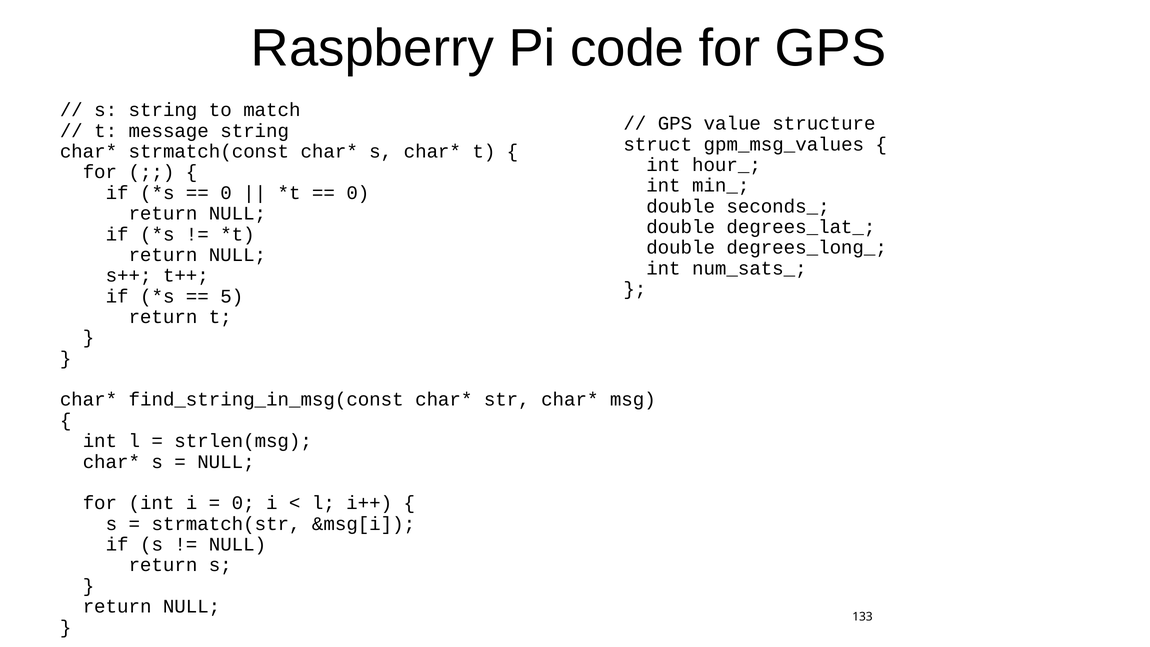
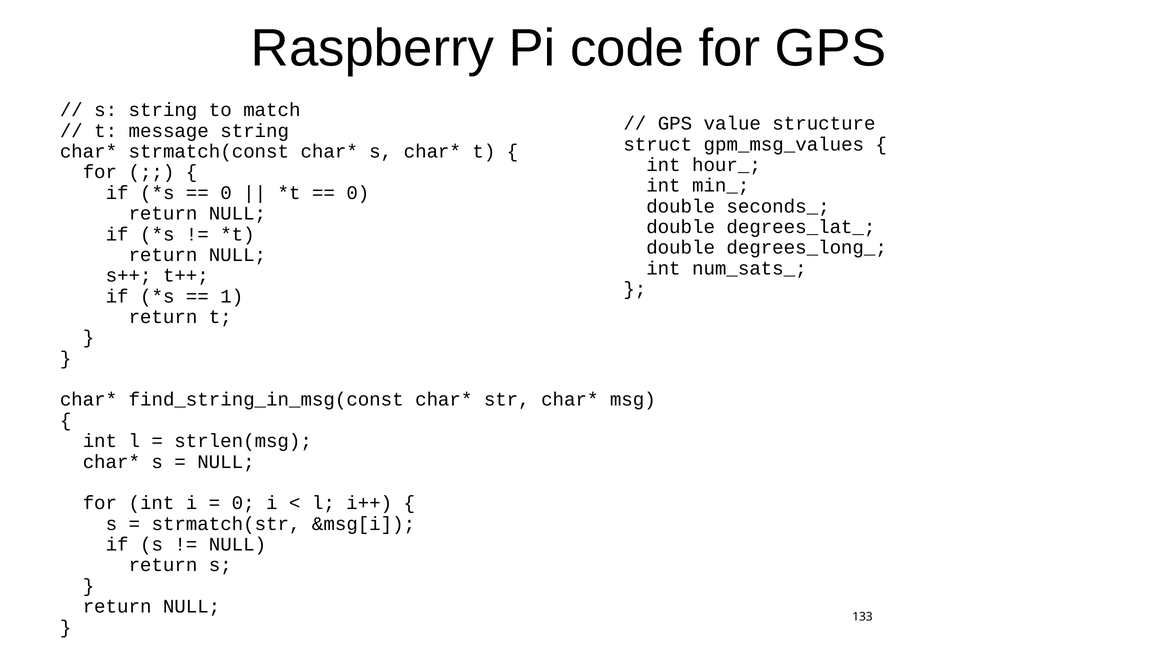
5: 5 -> 1
